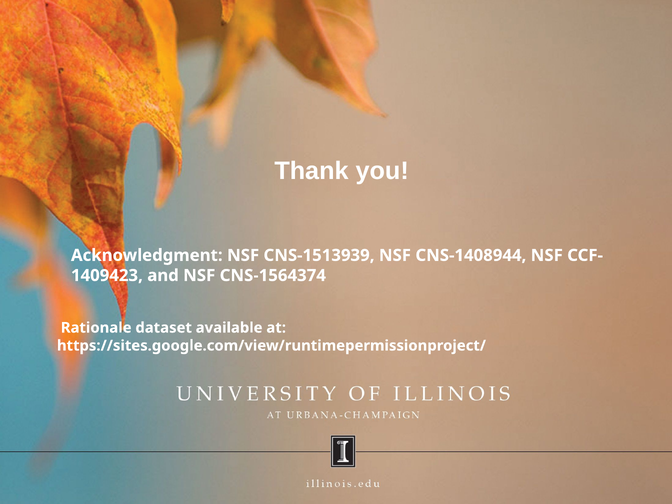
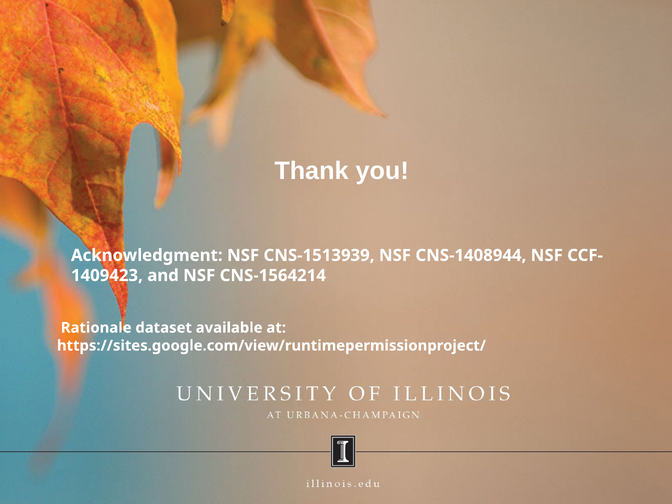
CNS-1564374: CNS-1564374 -> CNS-1564214
